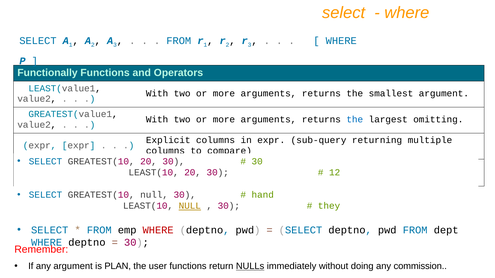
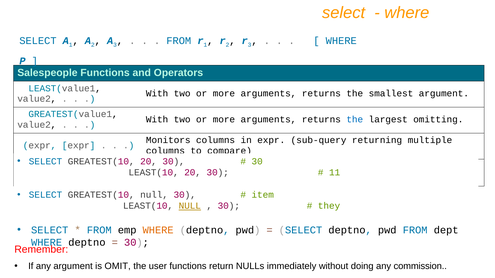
Functionally: Functionally -> Salespeople
Explicit: Explicit -> Monitors
12: 12 -> 11
hand: hand -> item
WHERE at (158, 230) colour: red -> orange
PLAN: PLAN -> OMIT
NULLs underline: present -> none
